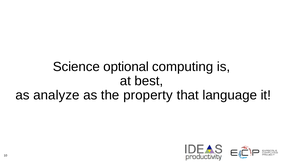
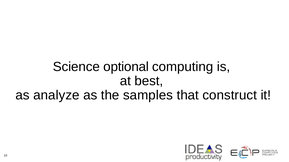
property: property -> samples
language: language -> construct
